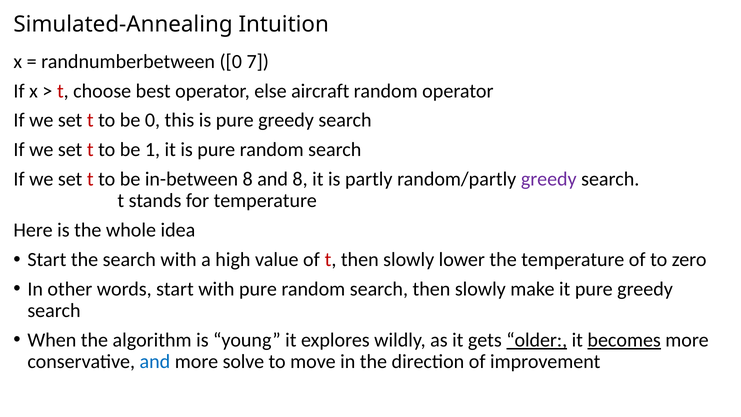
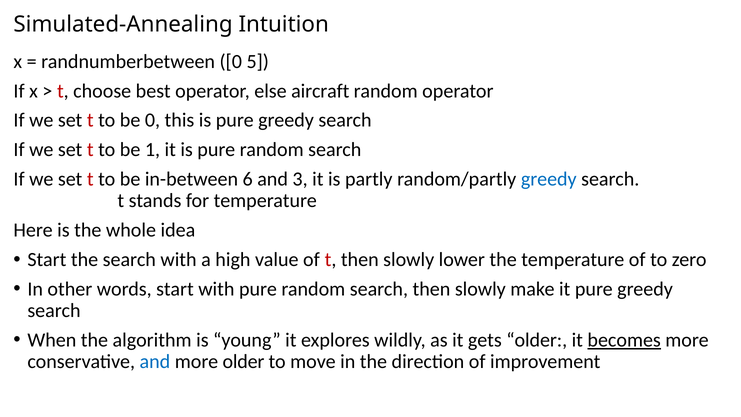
7: 7 -> 5
in-between 8: 8 -> 6
and 8: 8 -> 3
greedy at (549, 179) colour: purple -> blue
older at (537, 340) underline: present -> none
more solve: solve -> older
